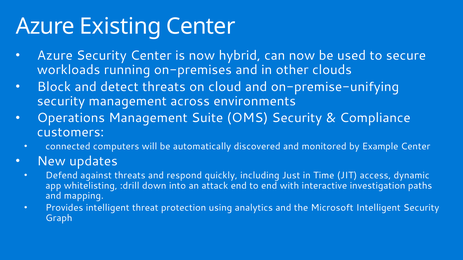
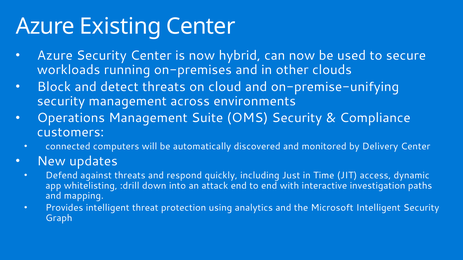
Example: Example -> Delivery
